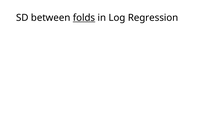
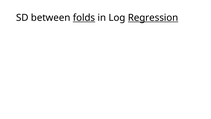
Regression underline: none -> present
